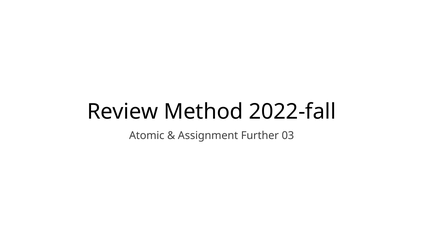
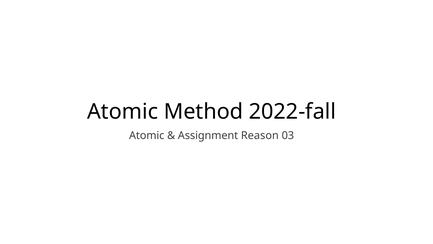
Review at (123, 112): Review -> Atomic
Further: Further -> Reason
